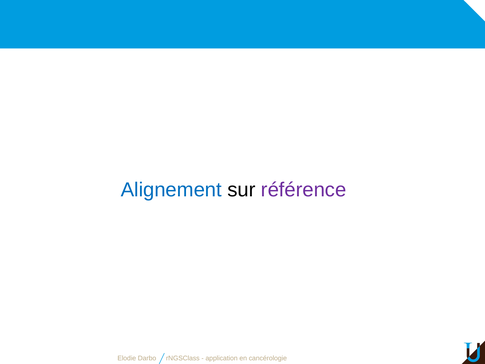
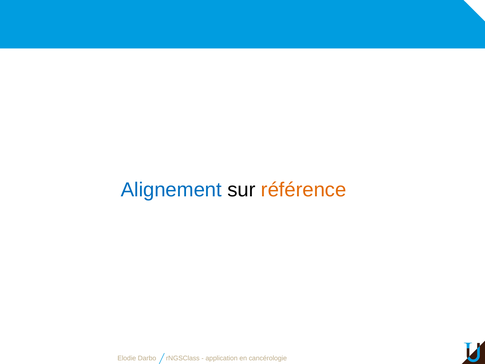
référence colour: purple -> orange
